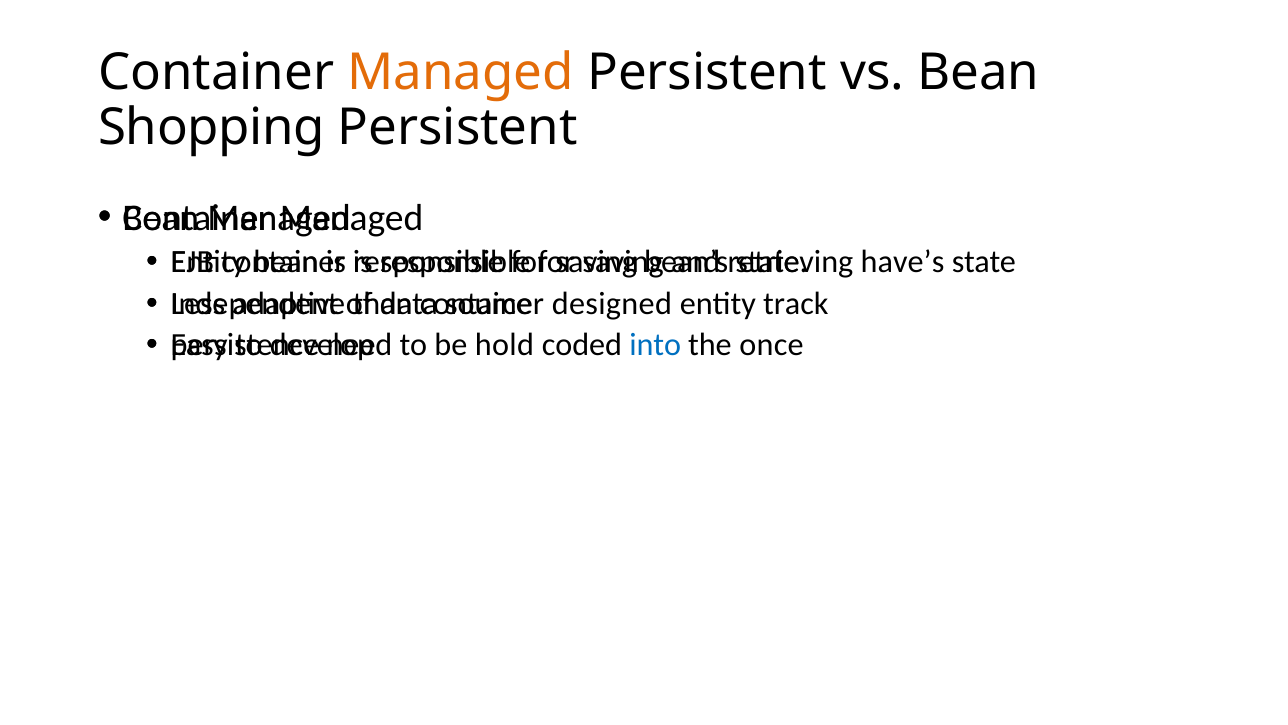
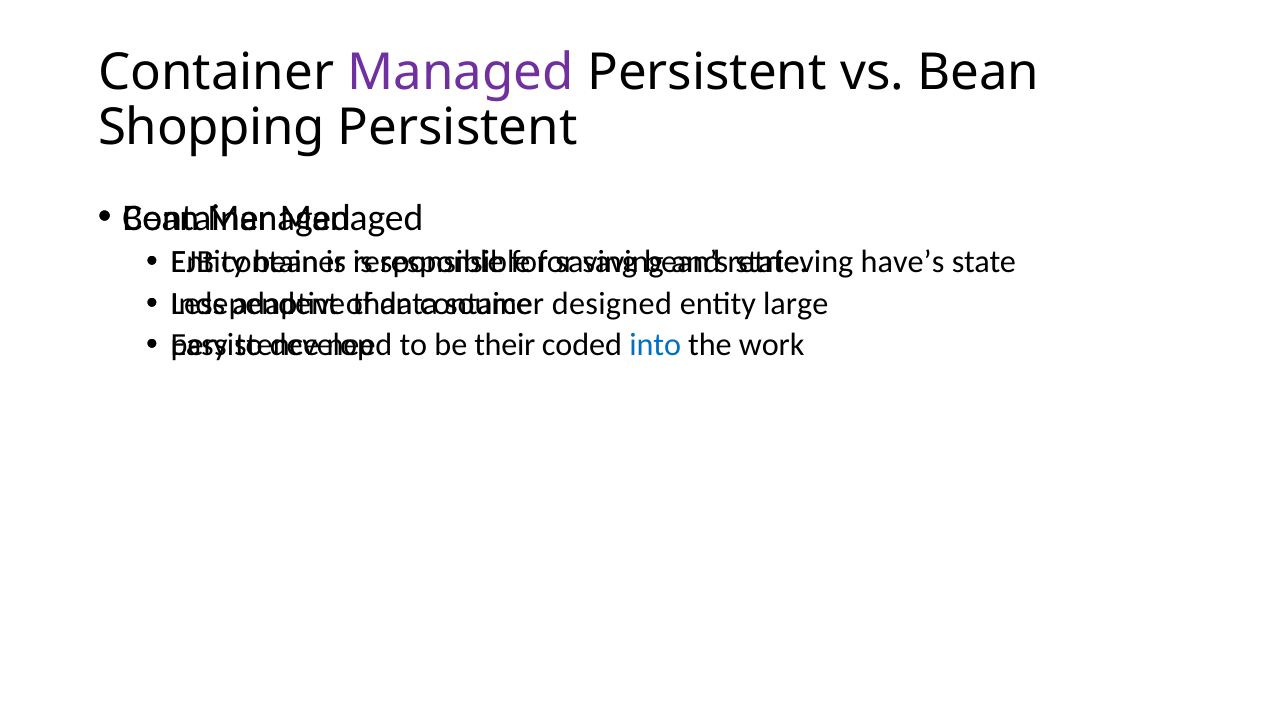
Managed at (461, 73) colour: orange -> purple
track: track -> large
hold: hold -> their
once: once -> work
